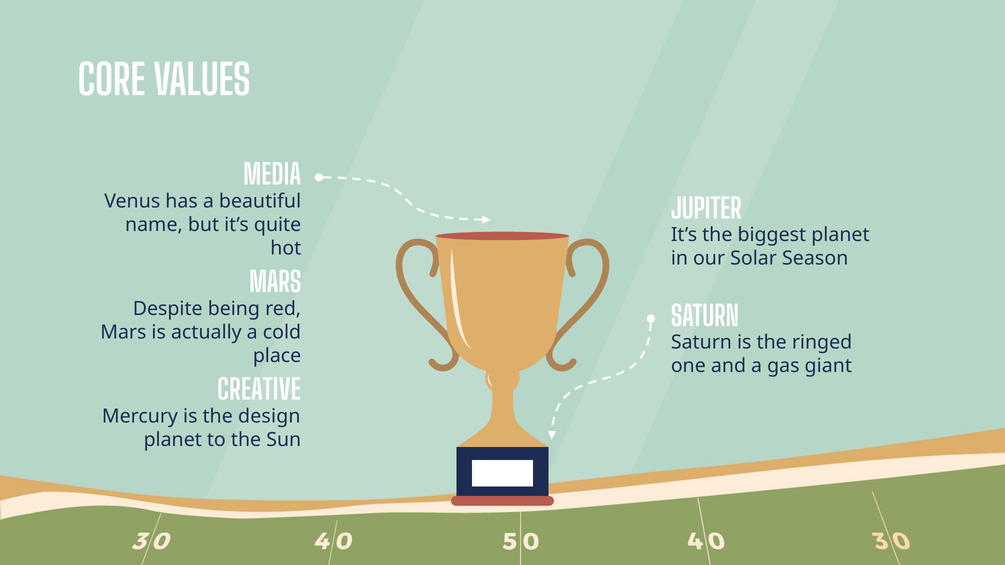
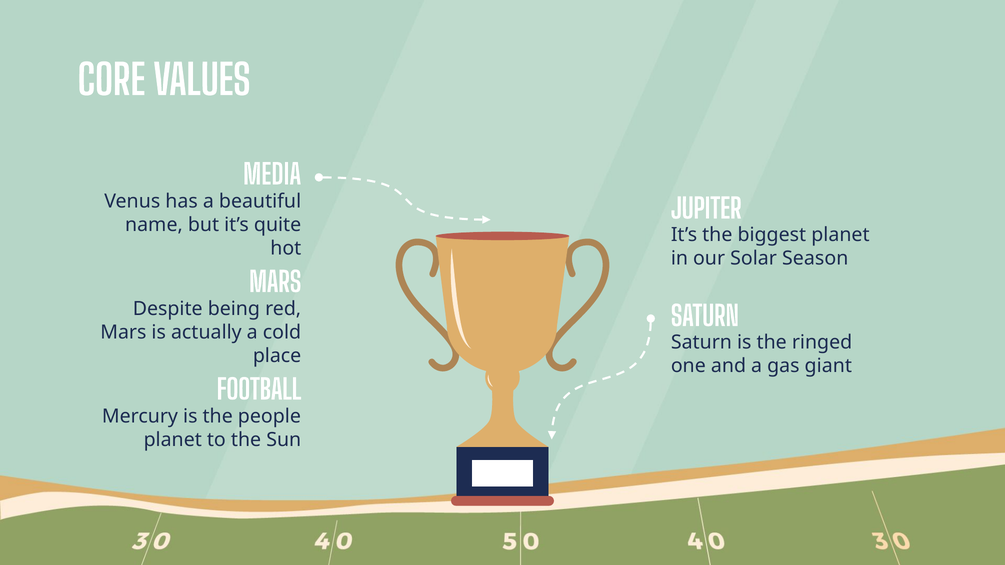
CREATIVE: CREATIVE -> FOOTBALL
design: design -> people
